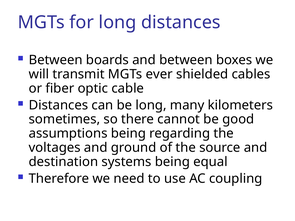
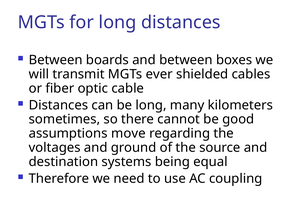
assumptions being: being -> move
